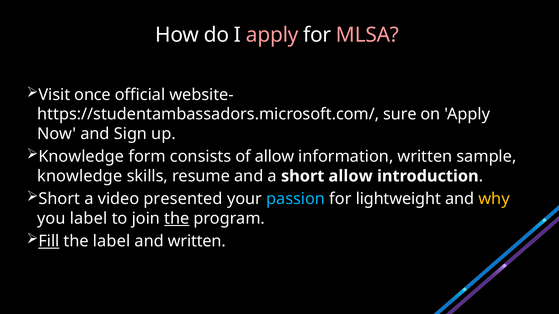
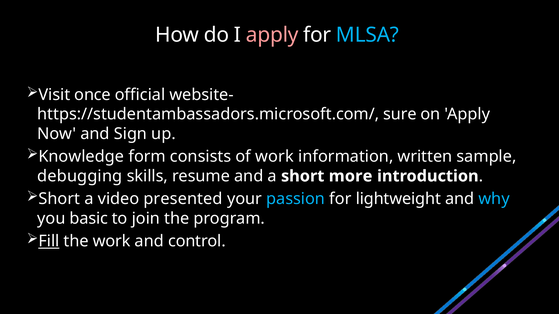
MLSA colour: pink -> light blue
of allow: allow -> work
knowledge at (80, 176): knowledge -> debugging
short allow: allow -> more
why colour: yellow -> light blue
you label: label -> basic
the at (177, 219) underline: present -> none
the label: label -> work
and written: written -> control
